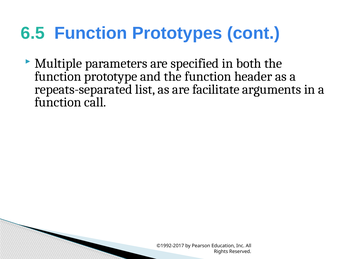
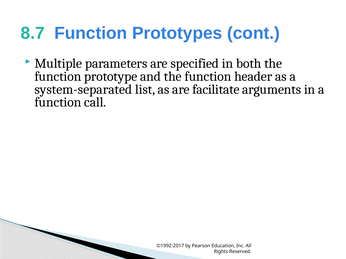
6.5: 6.5 -> 8.7
repeats-separated: repeats-separated -> system-separated
